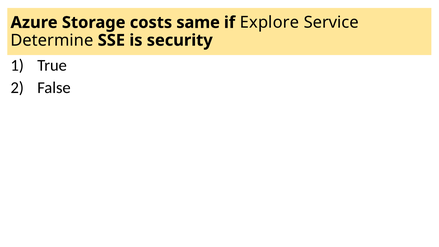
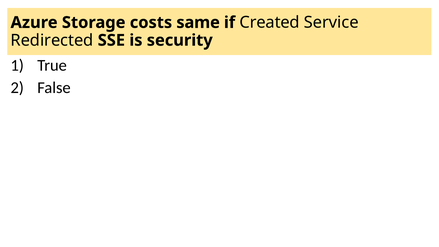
Explore: Explore -> Created
Determine: Determine -> Redirected
